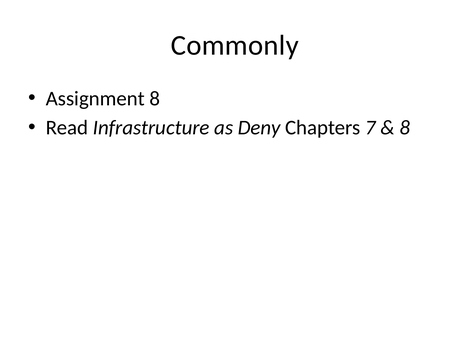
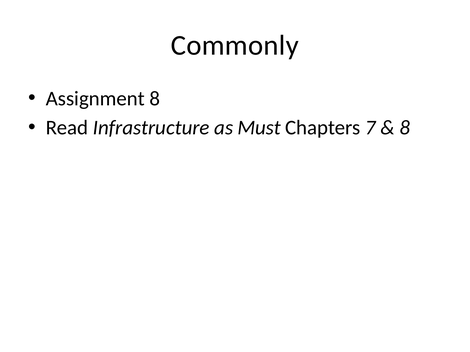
Deny: Deny -> Must
